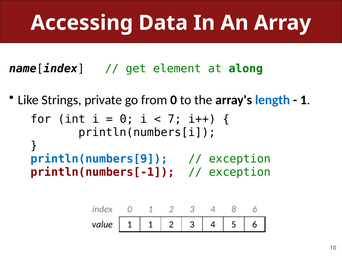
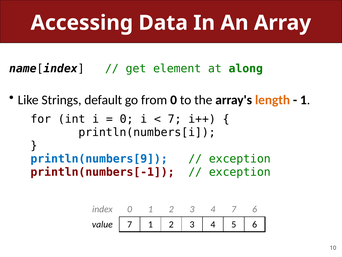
private: private -> default
length colour: blue -> orange
4 8: 8 -> 7
value 1: 1 -> 7
